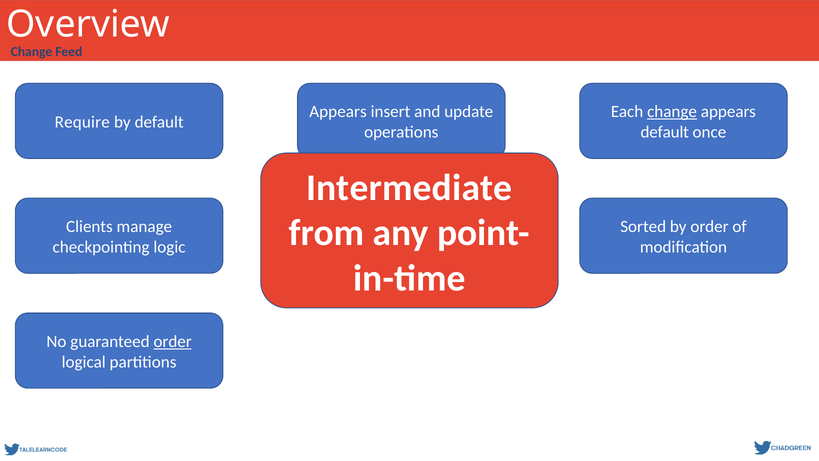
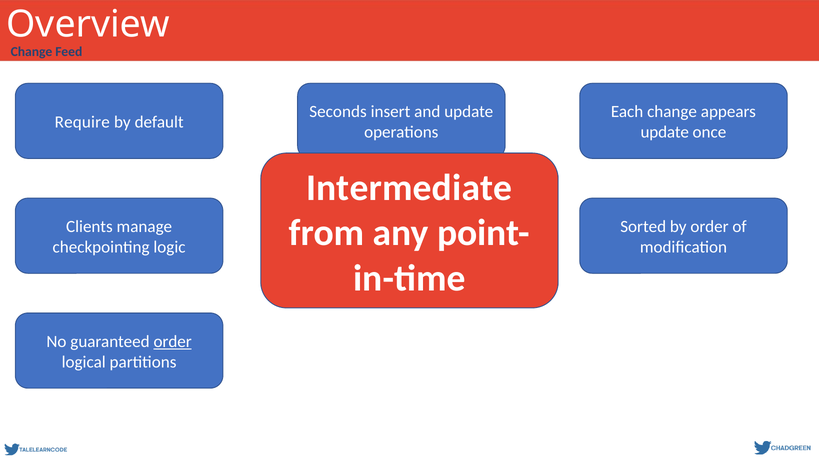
Appears at (338, 112): Appears -> Seconds
change at (672, 112) underline: present -> none
default at (665, 132): default -> update
